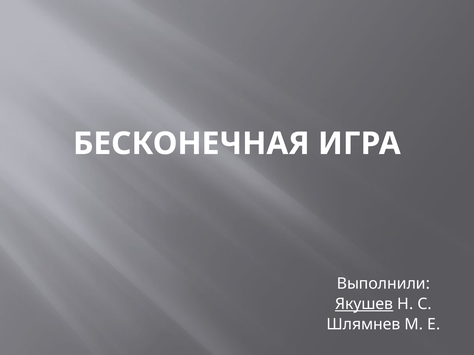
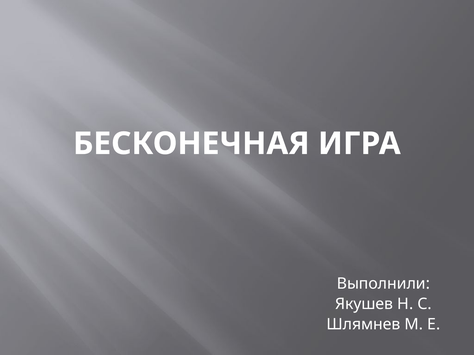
Якушев underline: present -> none
